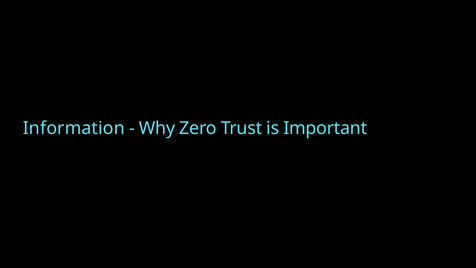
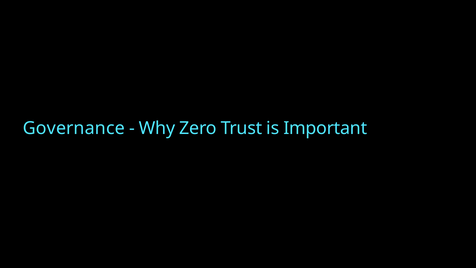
Information: Information -> Governance
